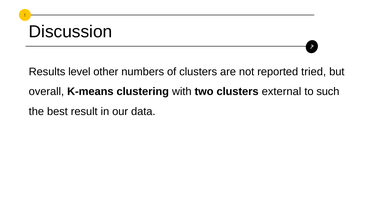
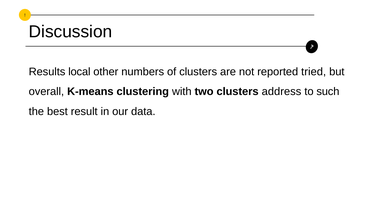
level: level -> local
external: external -> address
